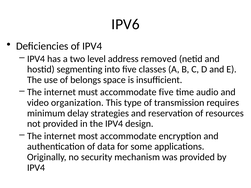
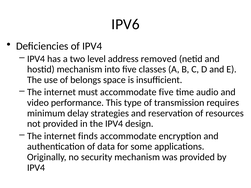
hostid segmenting: segmenting -> mechanism
organization: organization -> performance
most: most -> finds
